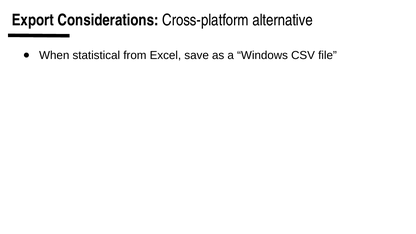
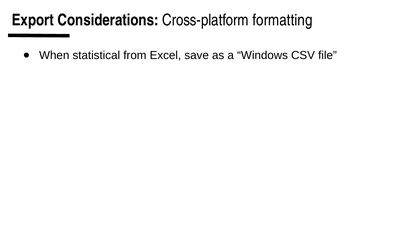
alternative: alternative -> formatting
